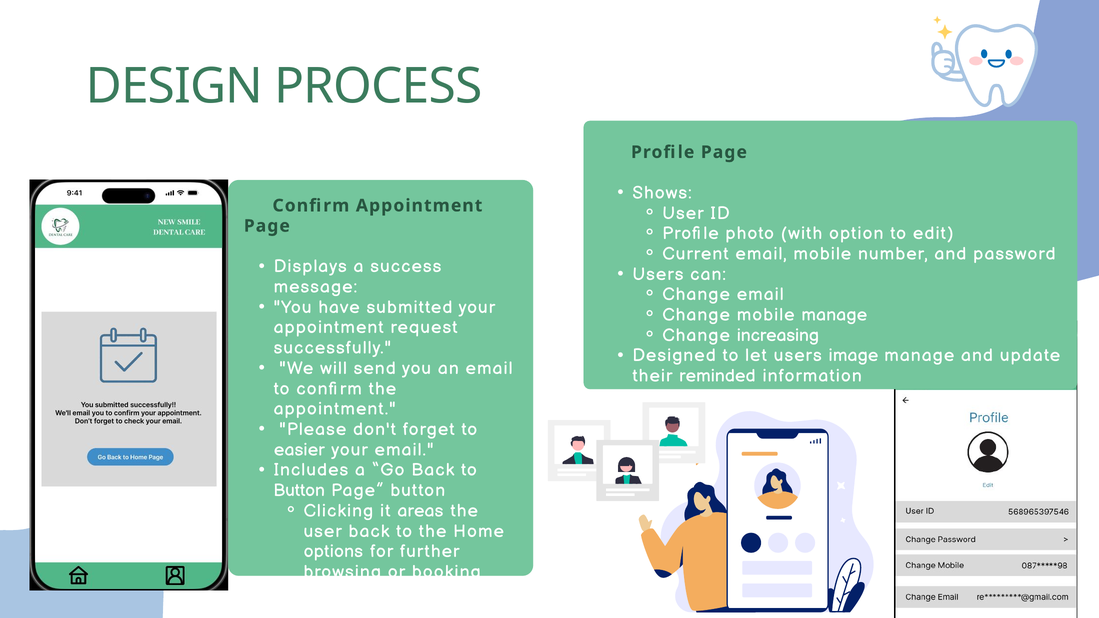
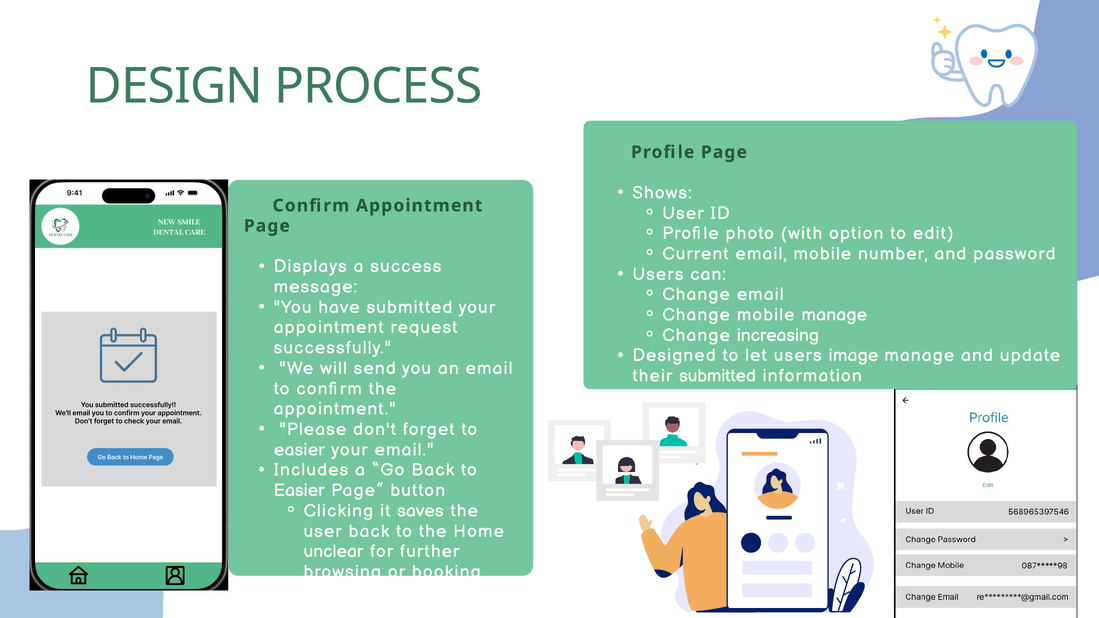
their reminded: reminded -> submitted
Button at (299, 491): Button -> Easier
areas: areas -> saves
options: options -> unclear
